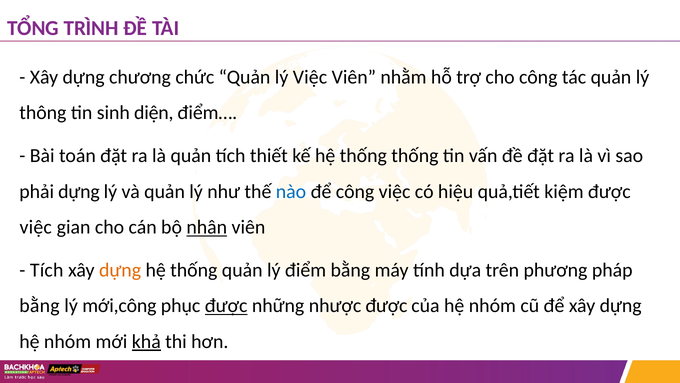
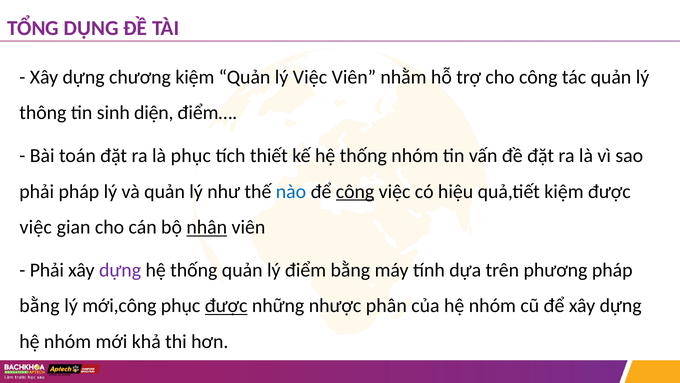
TRÌNH: TRÌNH -> DỤNG
chương chức: chức -> kiệm
là quản: quản -> phục
thống thống: thống -> nhóm
phải dựng: dựng -> pháp
công at (355, 191) underline: none -> present
Tích at (47, 270): Tích -> Phải
dựng at (120, 270) colour: orange -> purple
nhược được: được -> phân
khả underline: present -> none
